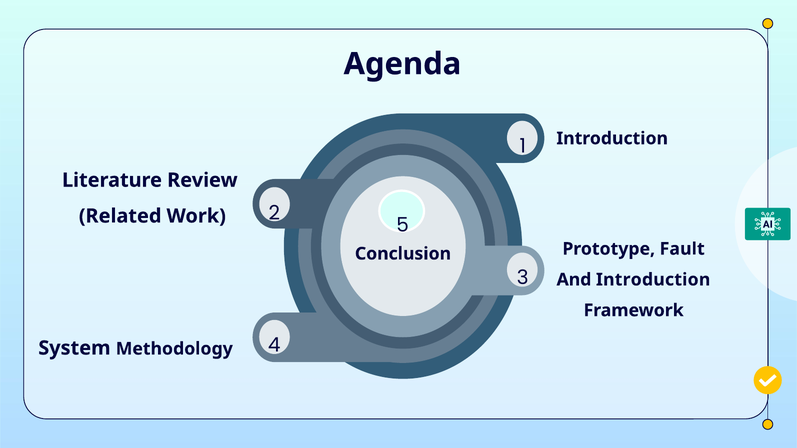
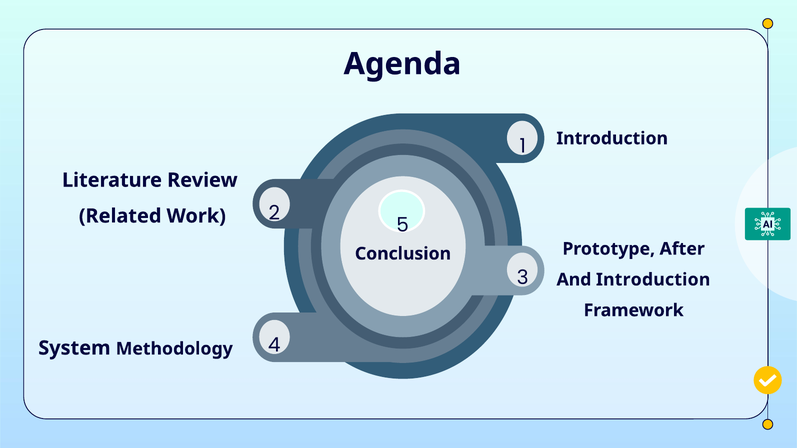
Fault: Fault -> After
